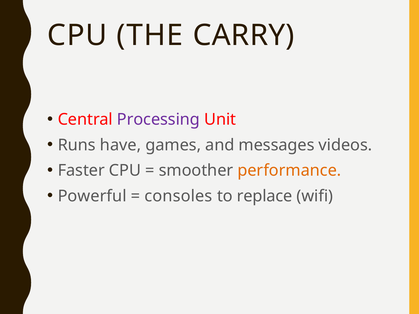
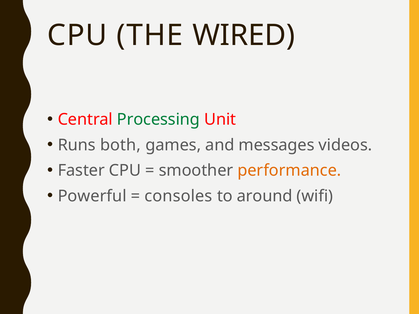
CARRY: CARRY -> WIRED
Processing colour: purple -> green
have: have -> both
replace: replace -> around
